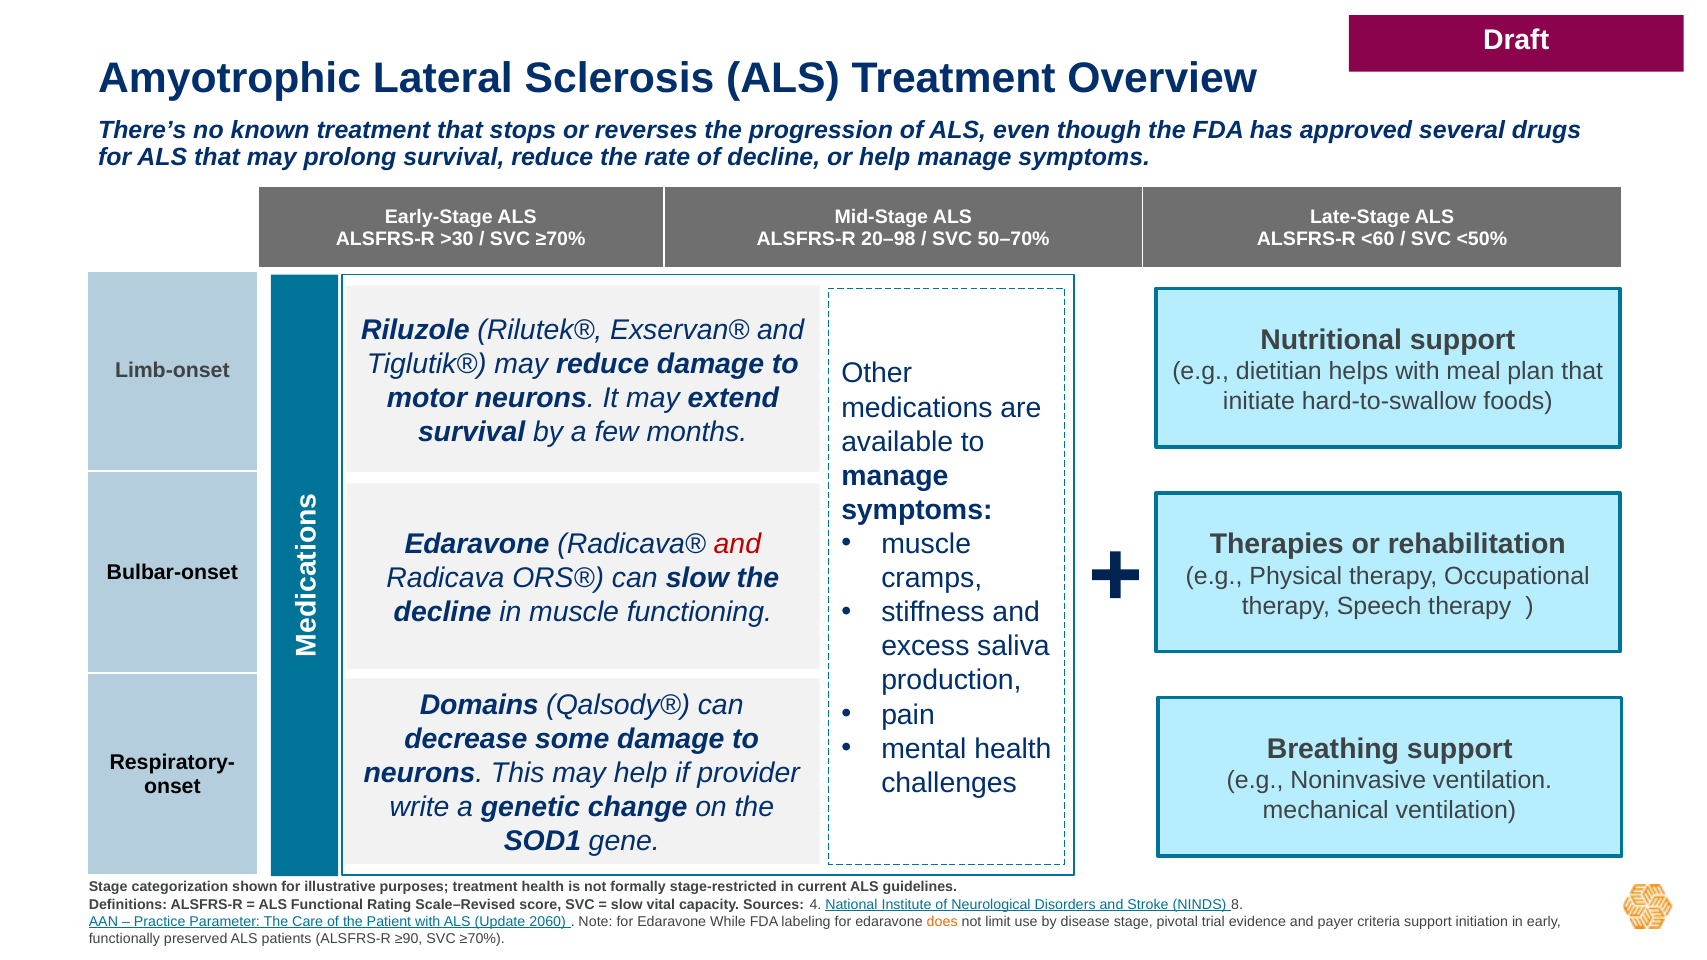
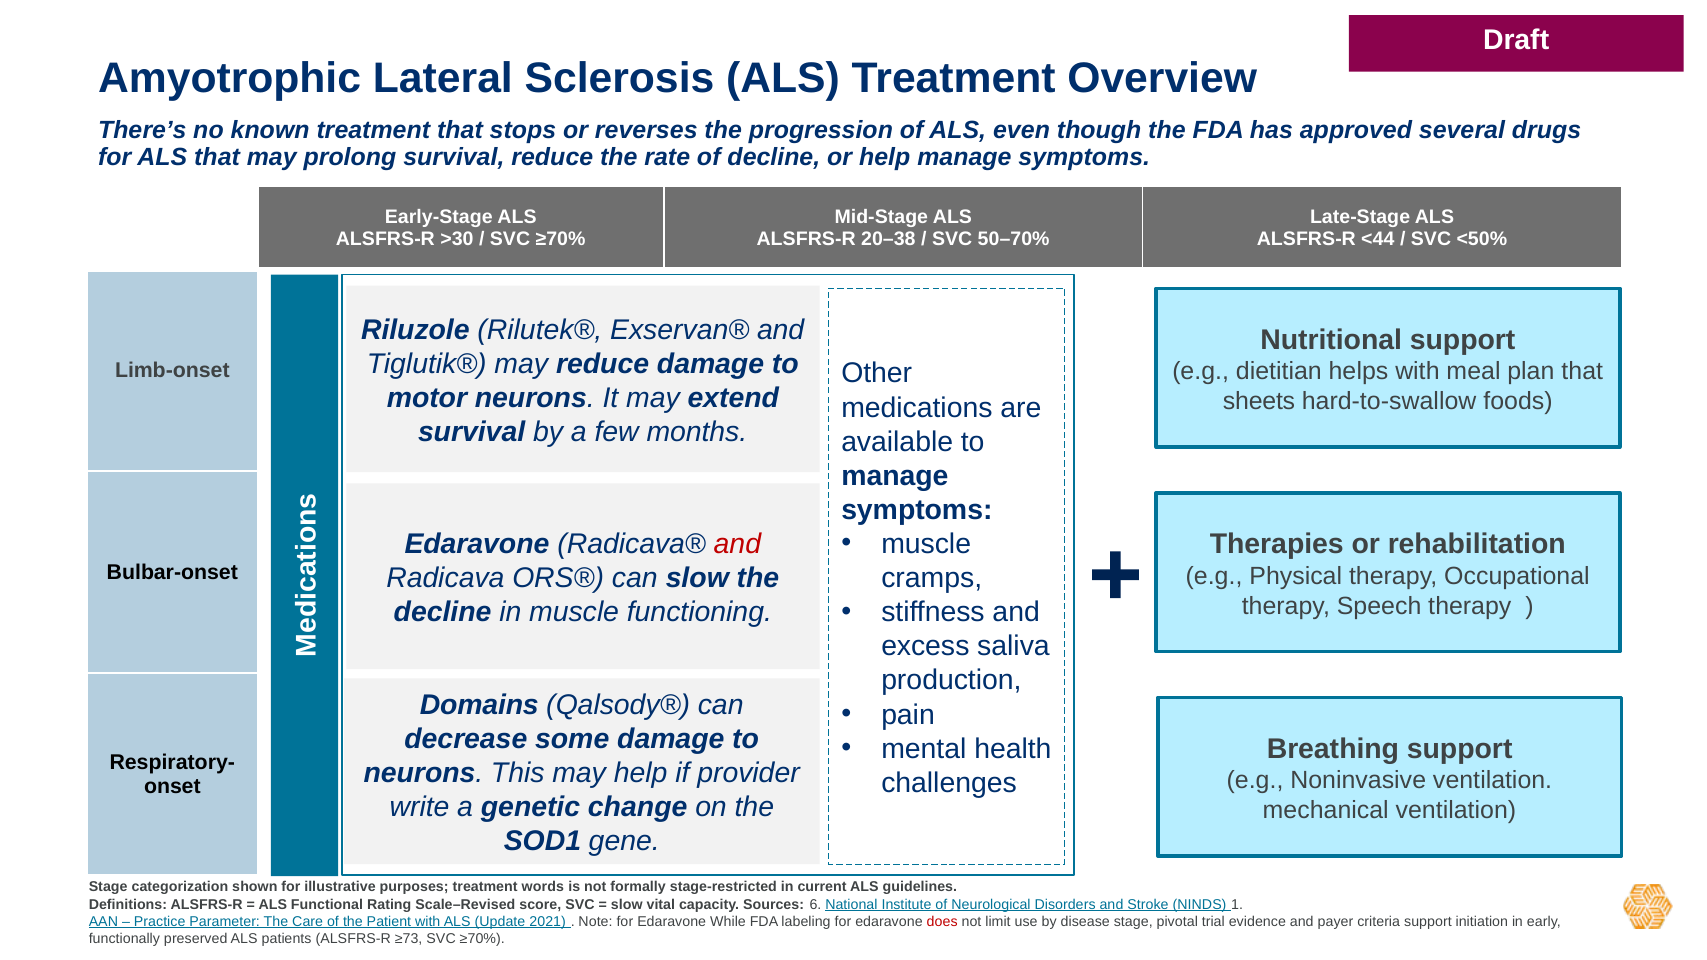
20–98: 20–98 -> 20–38
<60: <60 -> <44
initiate: initiate -> sheets
treatment health: health -> words
4: 4 -> 6
8: 8 -> 1
2060: 2060 -> 2021
does colour: orange -> red
≥90: ≥90 -> ≥73
